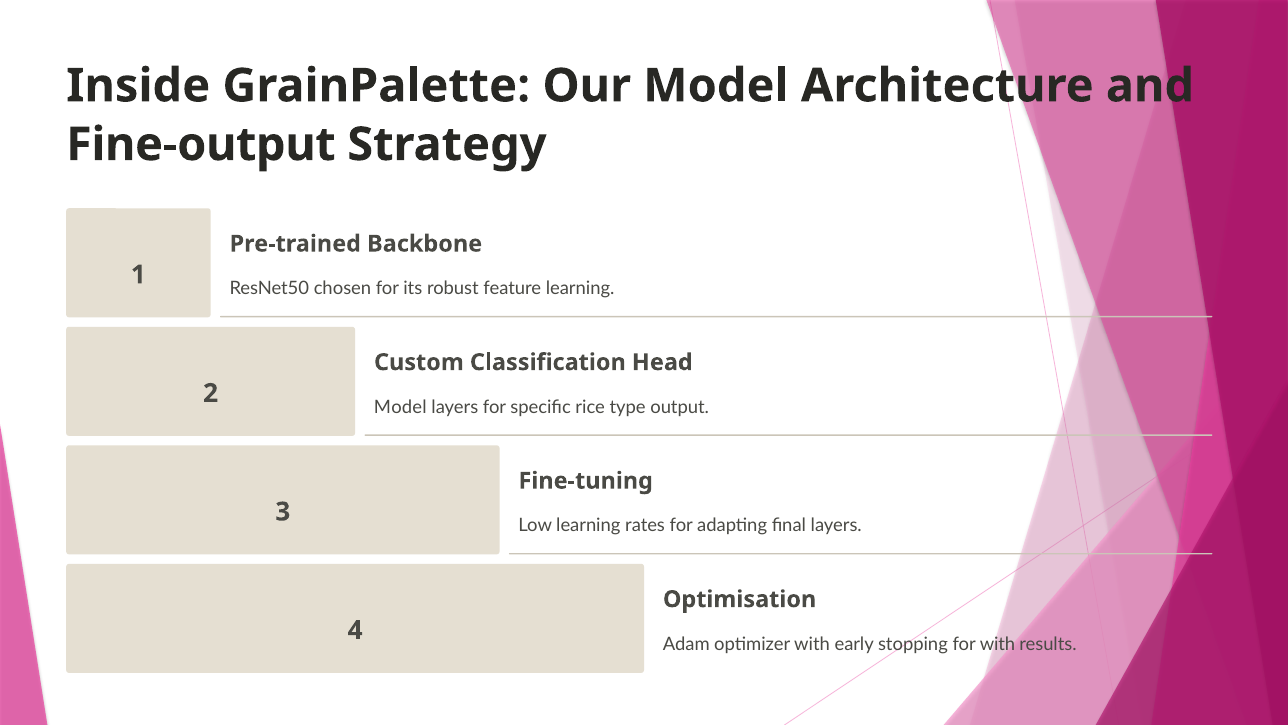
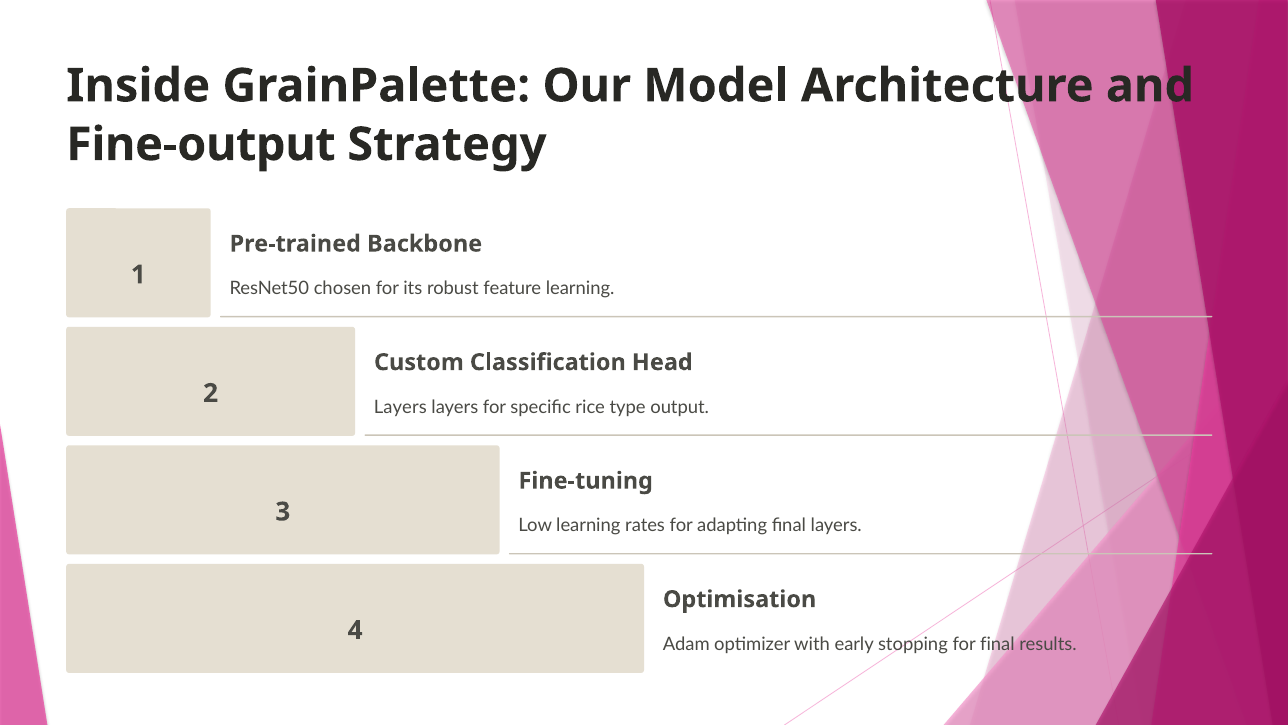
Model at (400, 407): Model -> Layers
for with: with -> final
